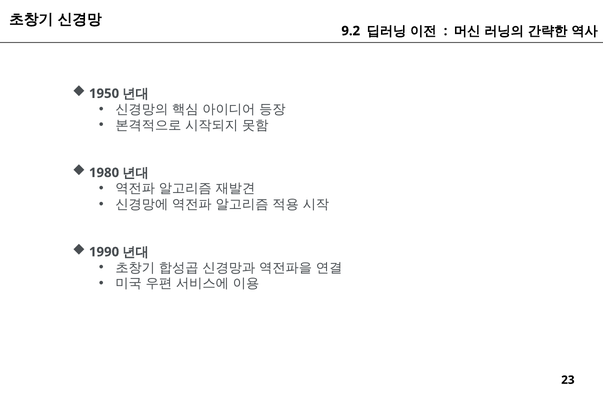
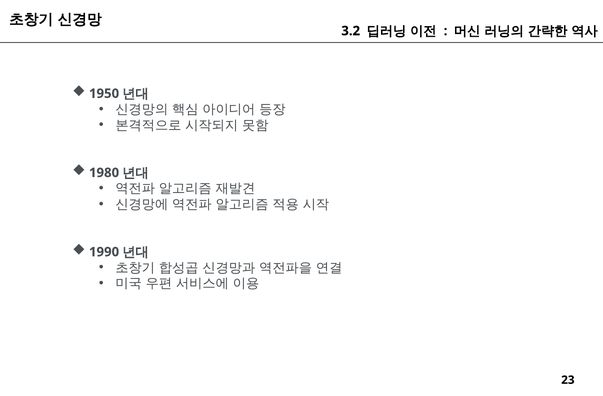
9.2: 9.2 -> 3.2
